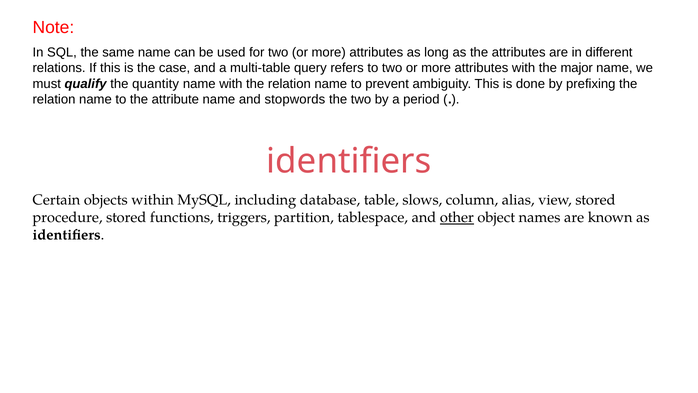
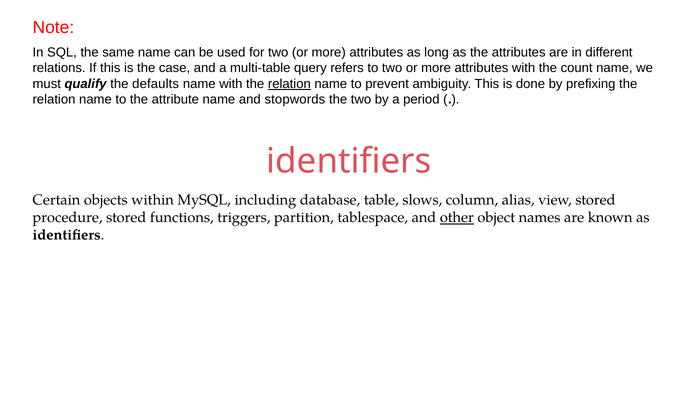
major: major -> count
quantity: quantity -> defaults
relation at (289, 84) underline: none -> present
